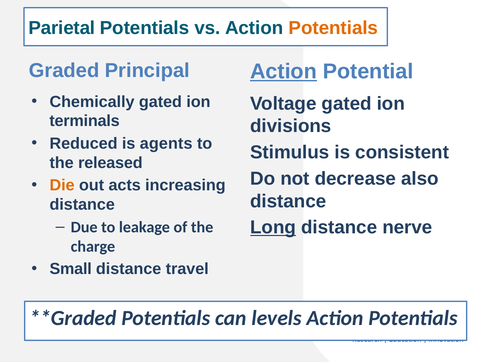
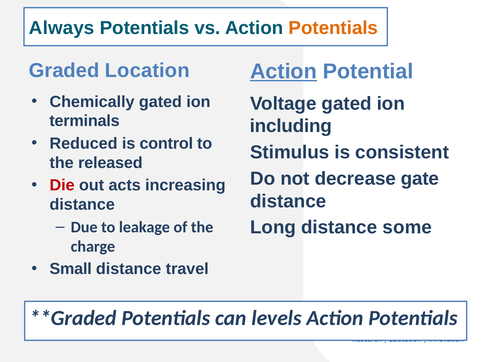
Parietal: Parietal -> Always
Principal: Principal -> Location
divisions: divisions -> including
agents: agents -> control
also: also -> gate
Die colour: orange -> red
Long underline: present -> none
nerve: nerve -> some
